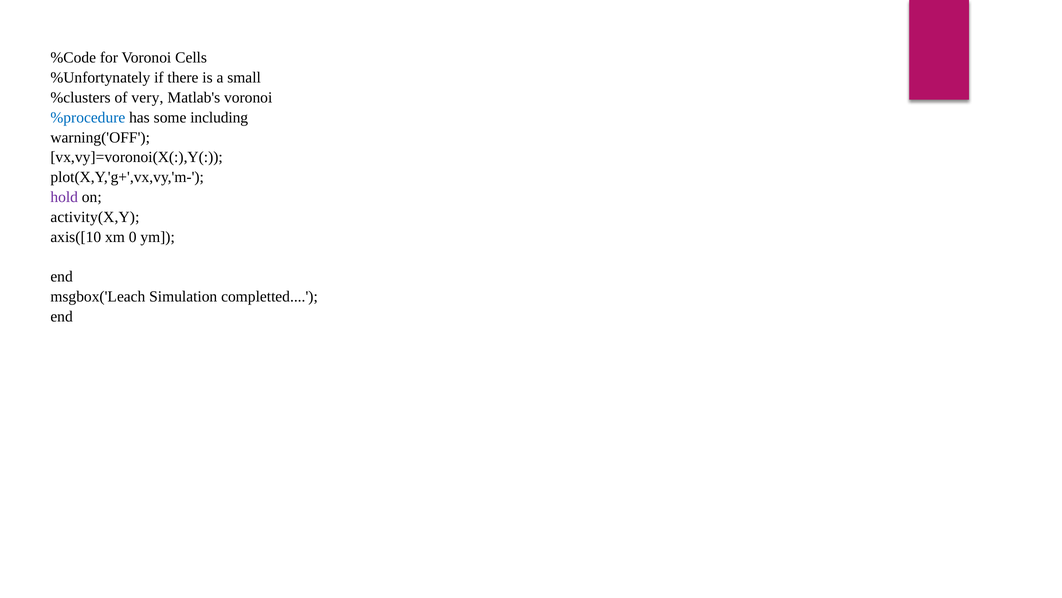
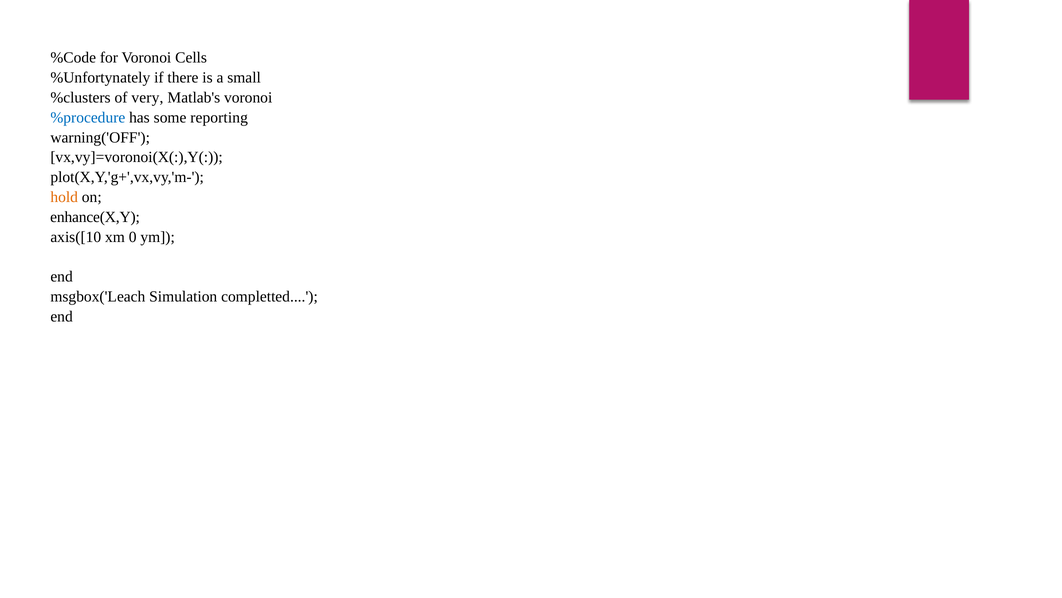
including: including -> reporting
hold colour: purple -> orange
activity(X,Y: activity(X,Y -> enhance(X,Y
